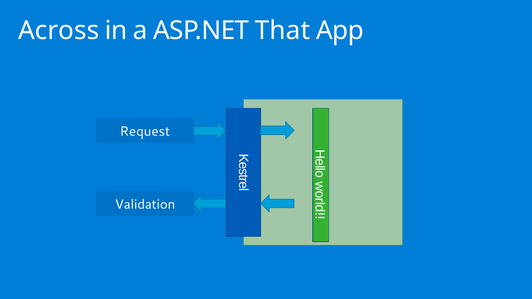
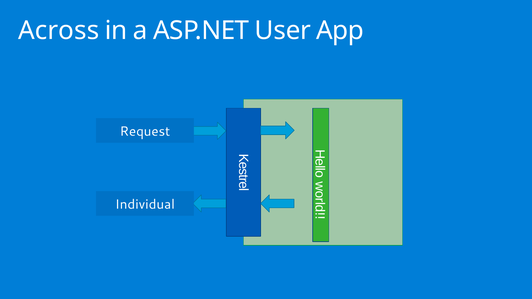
That: That -> User
Validation: Validation -> Individual
